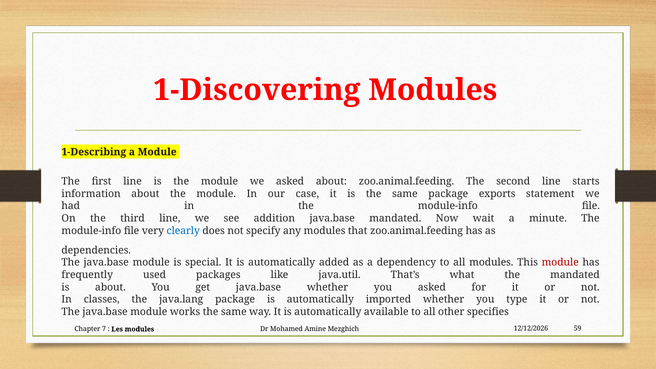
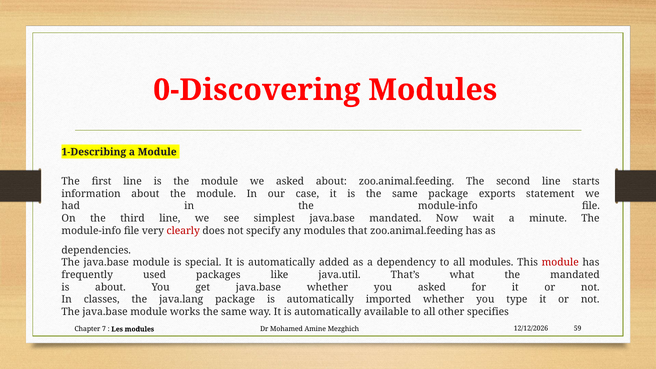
1-Discovering: 1-Discovering -> 0-Discovering
addition: addition -> simplest
clearly colour: blue -> red
